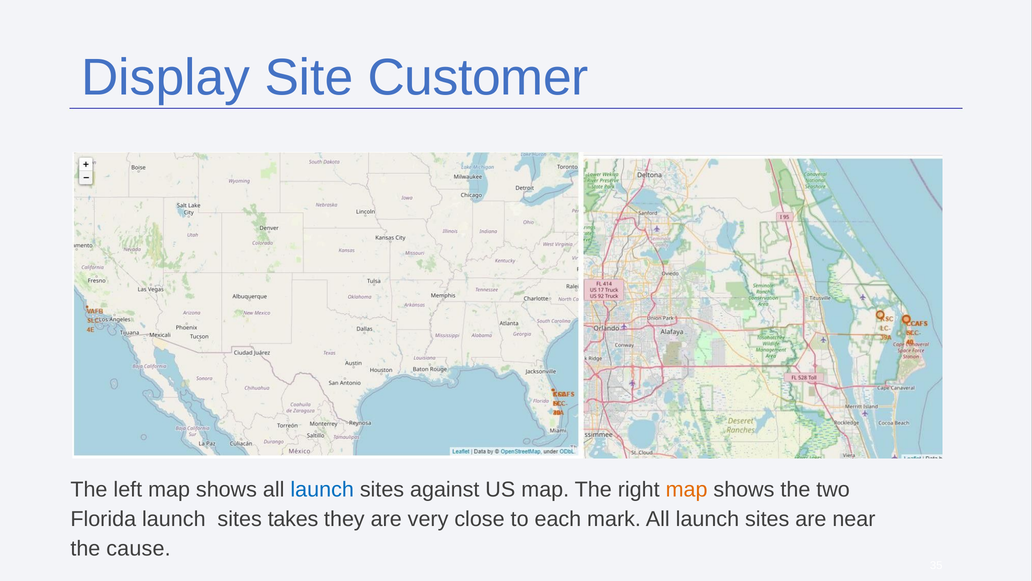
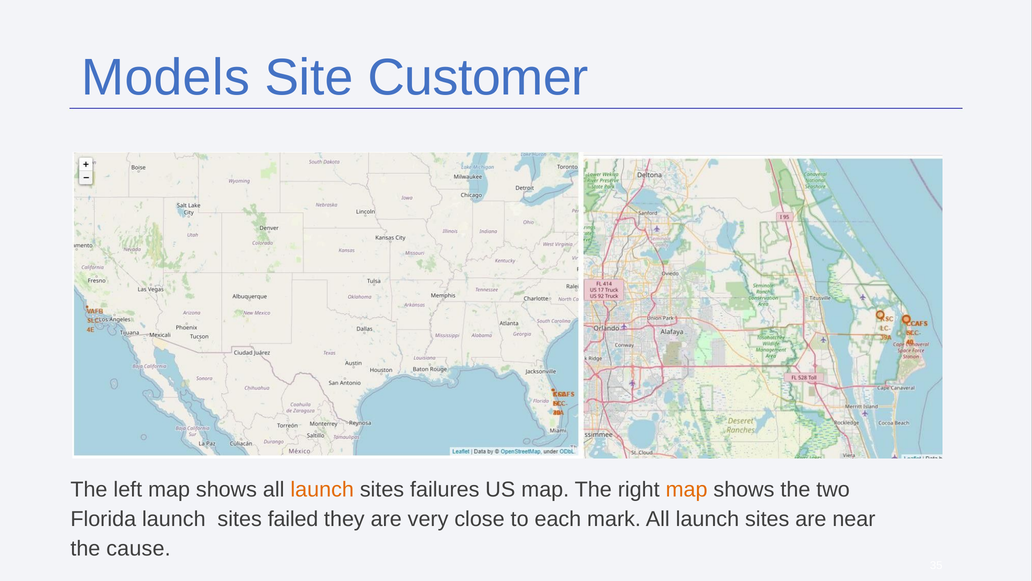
Display: Display -> Models
launch at (322, 489) colour: blue -> orange
against: against -> failures
takes: takes -> failed
